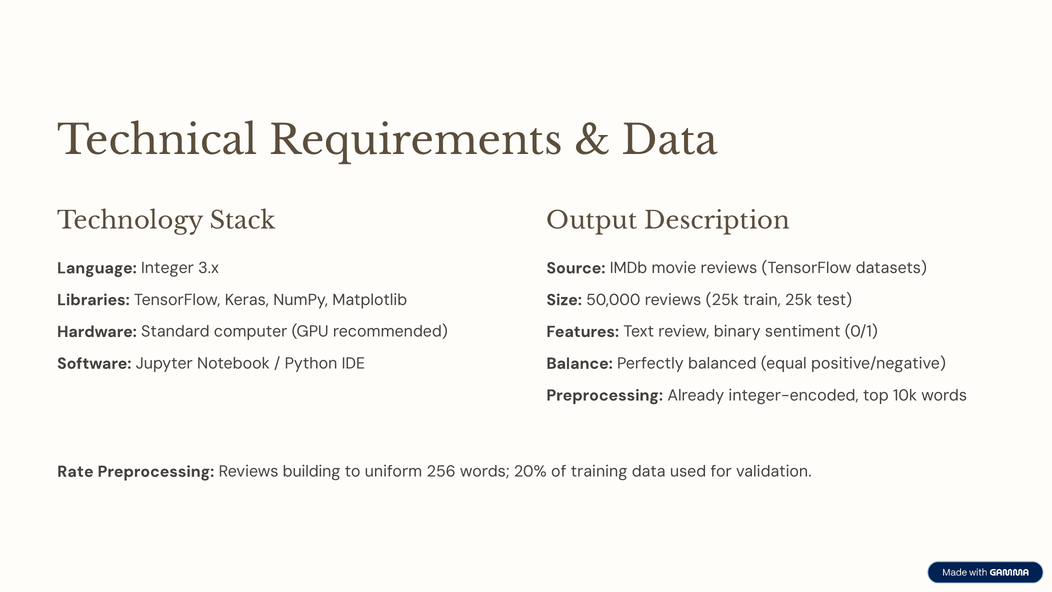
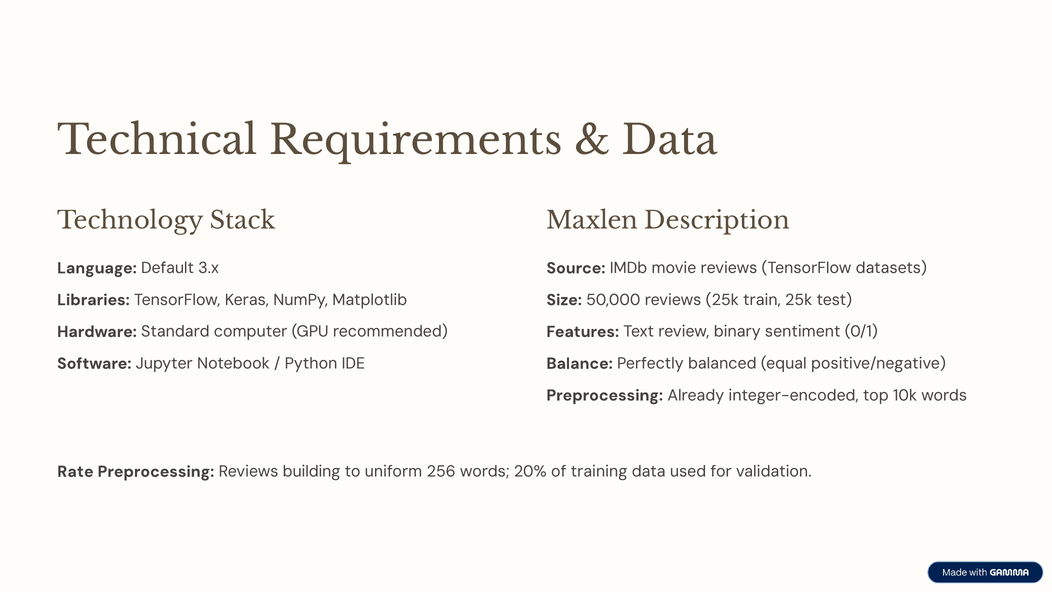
Output: Output -> Maxlen
Integer: Integer -> Default
